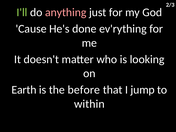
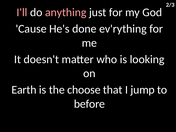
I'll colour: light green -> pink
before: before -> choose
within: within -> before
